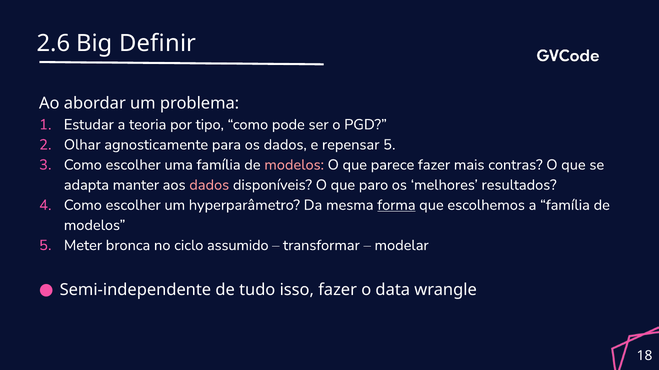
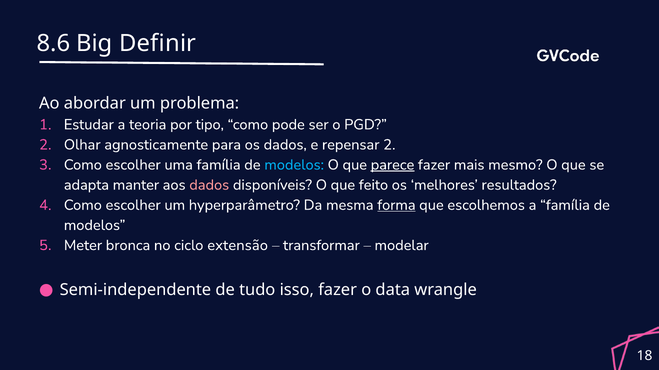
2.6: 2.6 -> 8.6
repensar 5: 5 -> 2
modelos at (294, 165) colour: pink -> light blue
parece underline: none -> present
contras: contras -> mesmo
paro: paro -> feito
assumido: assumido -> extensão
